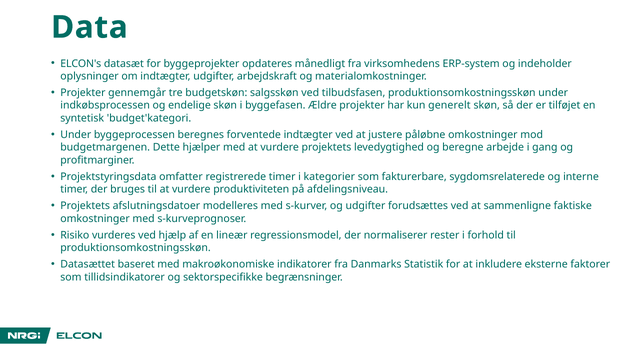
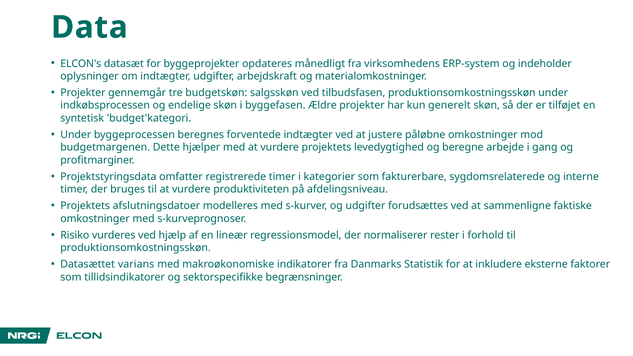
baseret: baseret -> varians
